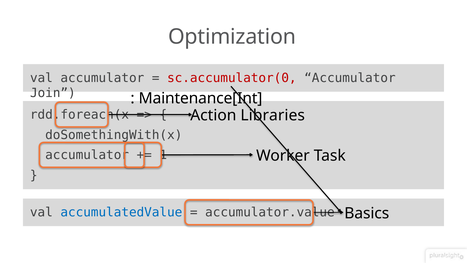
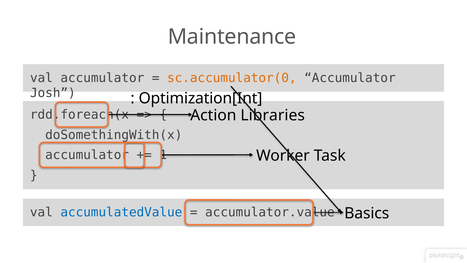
Optimization: Optimization -> Maintenance
sc.accumulator(0 colour: red -> orange
Join: Join -> Josh
Maintenance[Int: Maintenance[Int -> Optimization[Int
